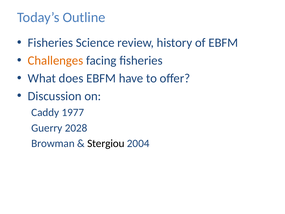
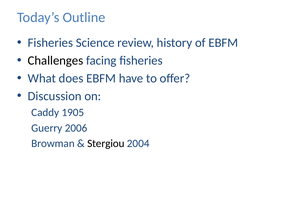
Challenges colour: orange -> black
1977: 1977 -> 1905
2028: 2028 -> 2006
